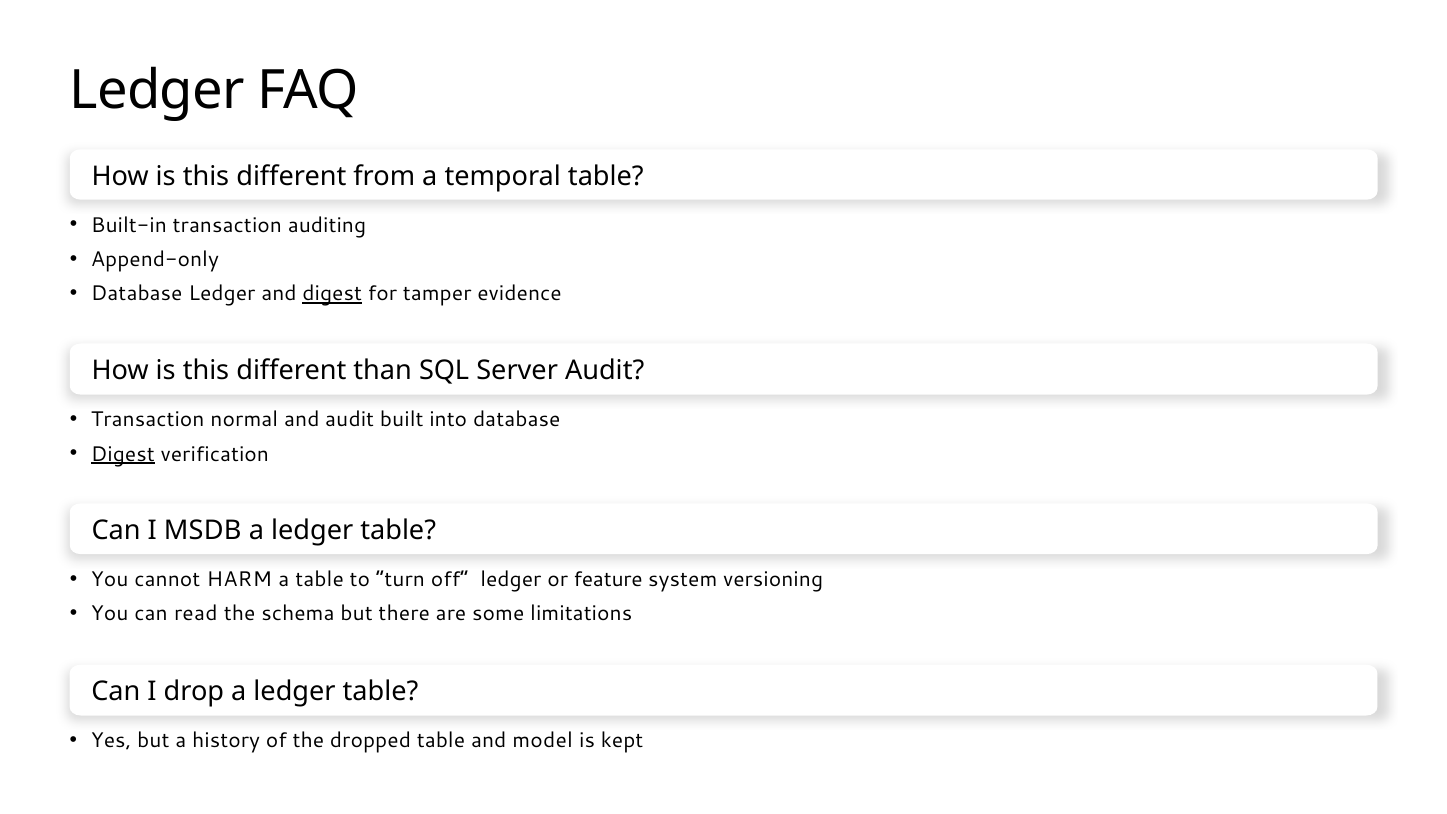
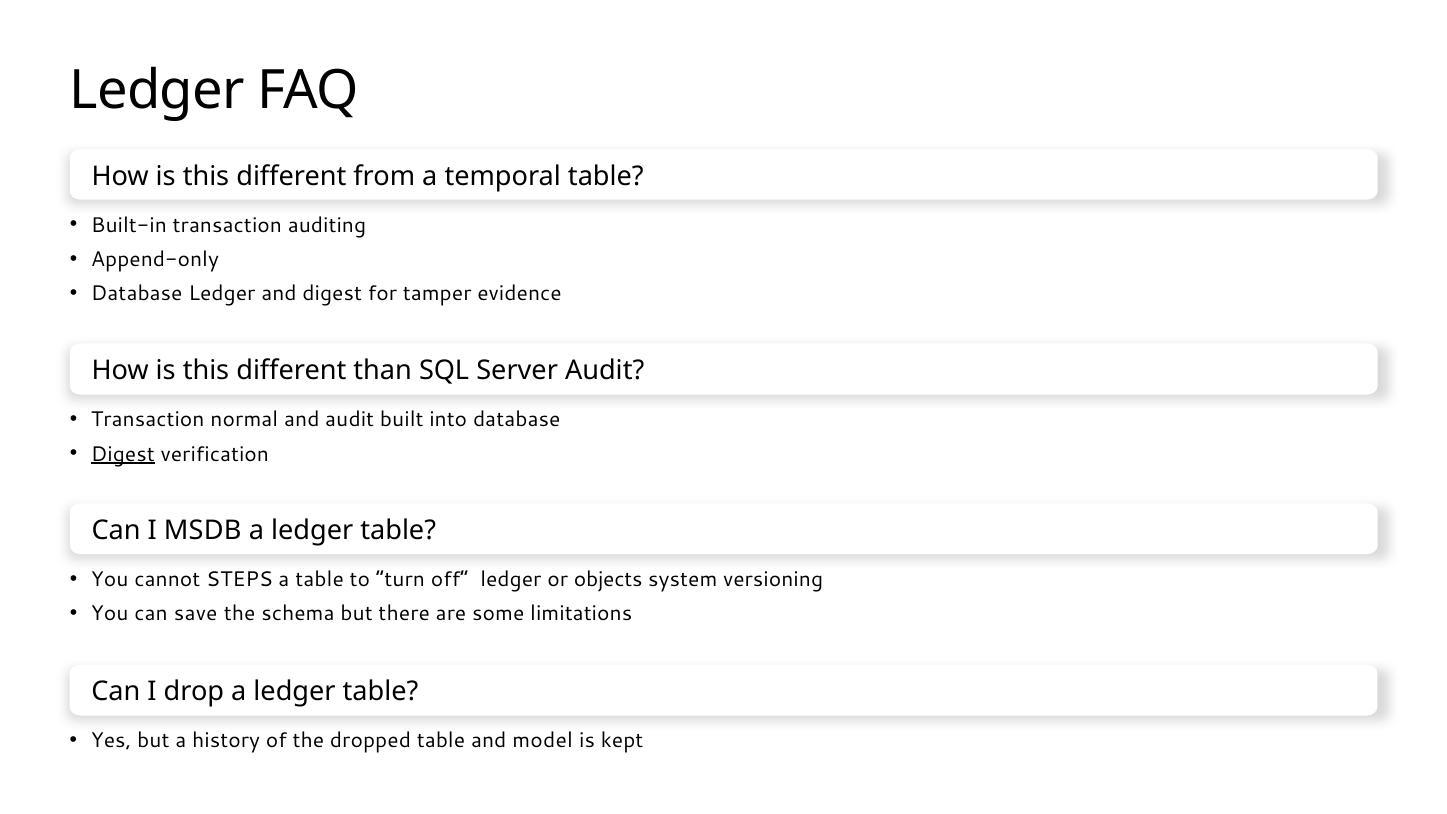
digest at (332, 294) underline: present -> none
HARM: HARM -> STEPS
feature: feature -> objects
read: read -> save
